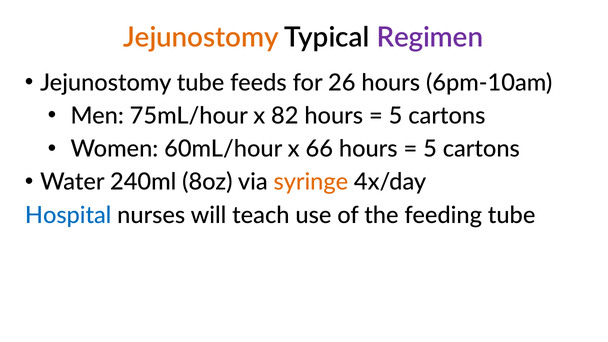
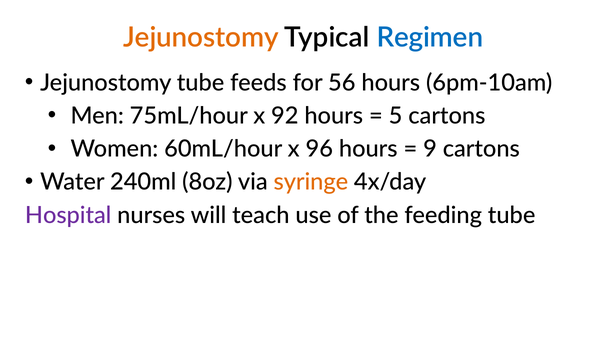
Regimen colour: purple -> blue
26: 26 -> 56
82: 82 -> 92
66: 66 -> 96
5 at (430, 149): 5 -> 9
Hospital colour: blue -> purple
